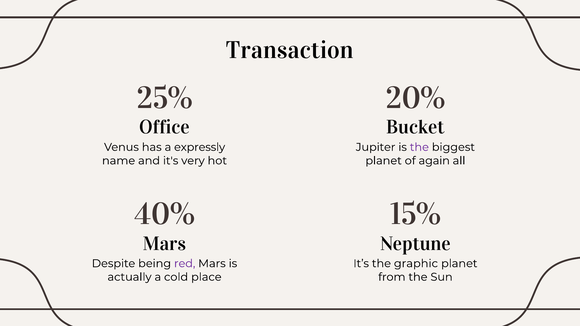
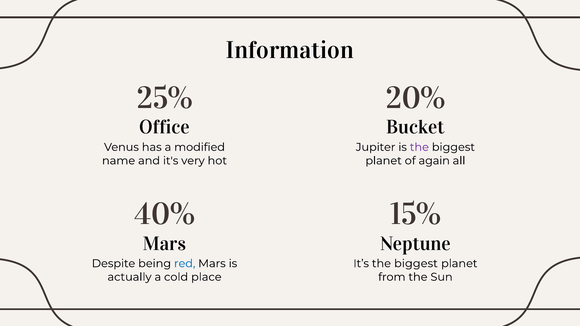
Transaction: Transaction -> Information
expressly: expressly -> modified
red colour: purple -> blue
It’s the graphic: graphic -> biggest
